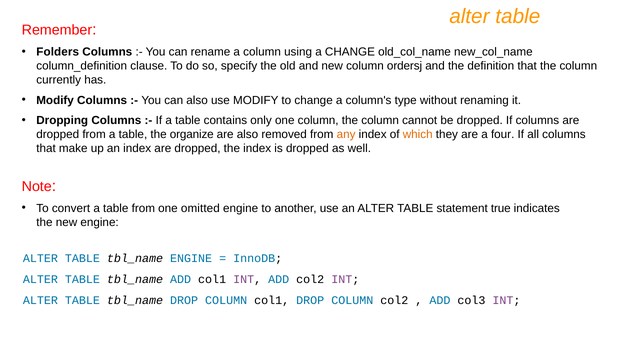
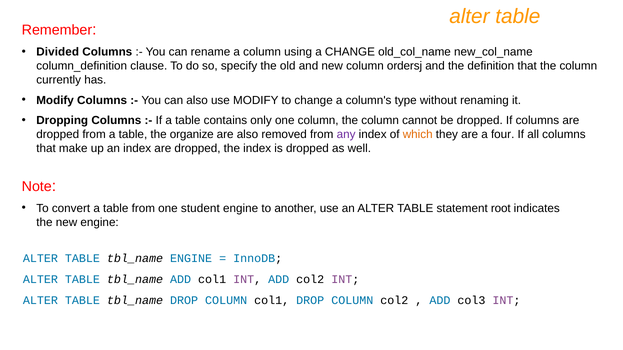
Folders: Folders -> Divided
any colour: orange -> purple
omitted: omitted -> student
true: true -> root
